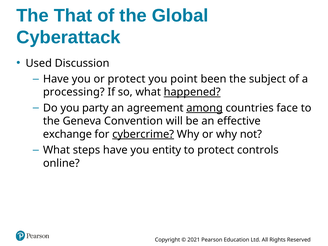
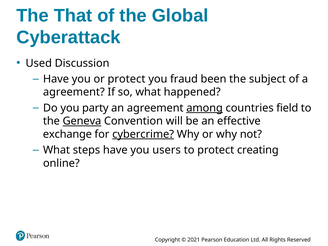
point: point -> fraud
processing at (74, 92): processing -> agreement
happened underline: present -> none
face: face -> field
Geneva underline: none -> present
entity: entity -> users
controls: controls -> creating
